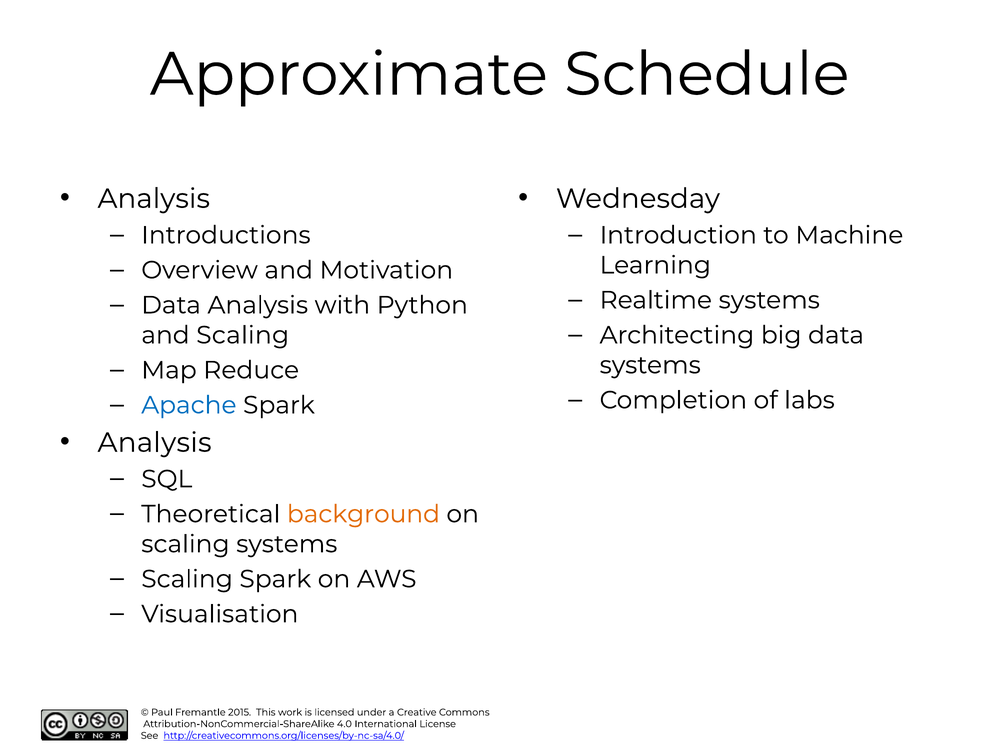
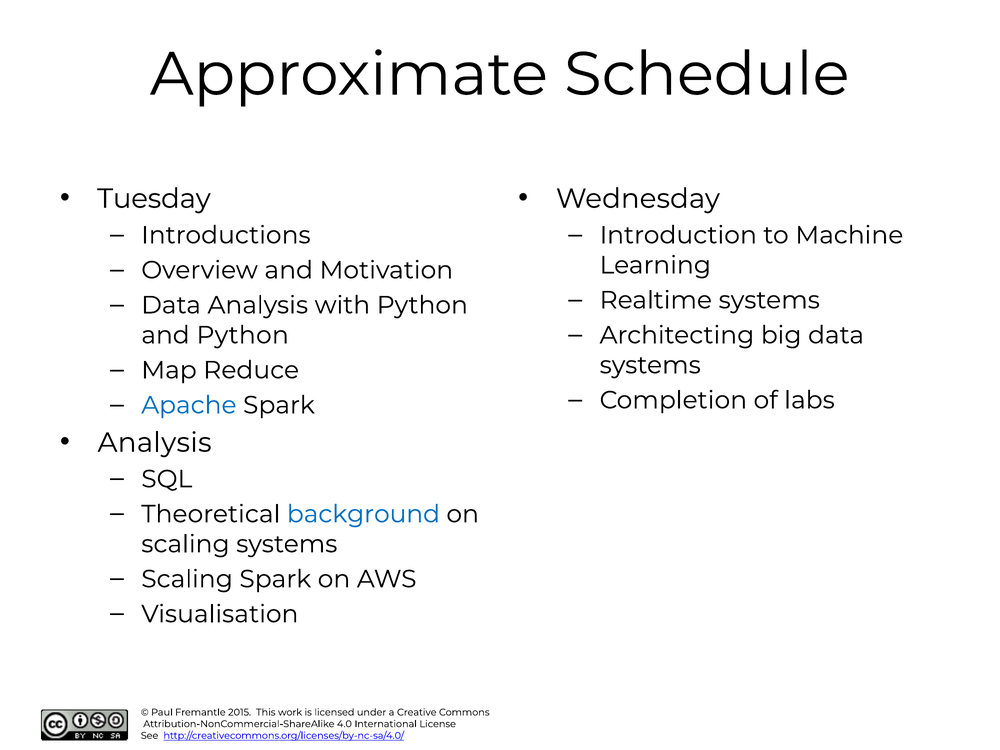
Analysis at (154, 199): Analysis -> Tuesday
and Scaling: Scaling -> Python
background colour: orange -> blue
